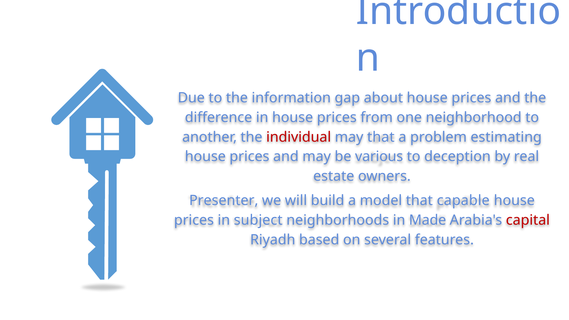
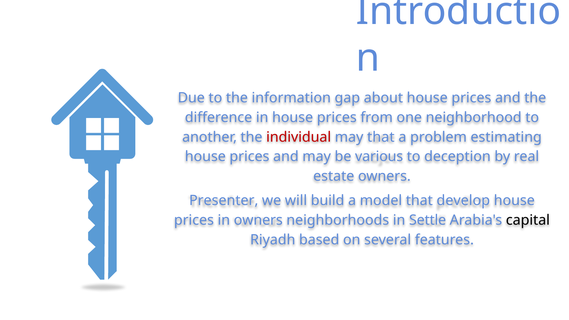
capable: capable -> develop
in subject: subject -> owners
Made: Made -> Settle
capital colour: red -> black
